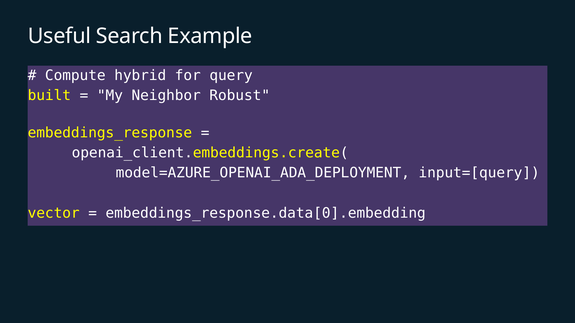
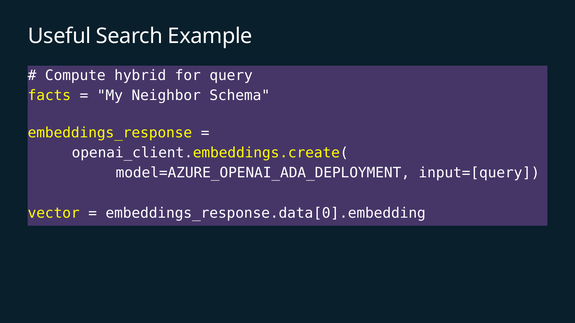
built: built -> facts
Robust: Robust -> Schema
